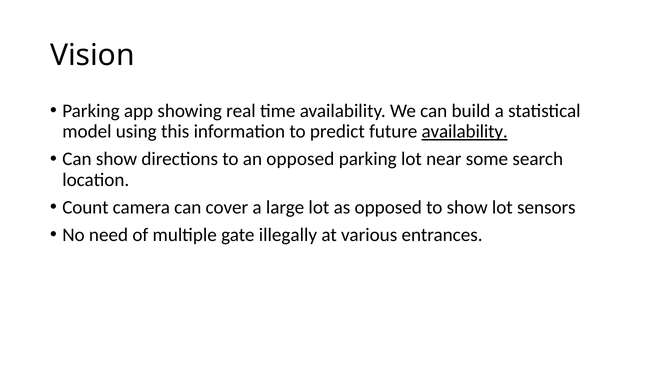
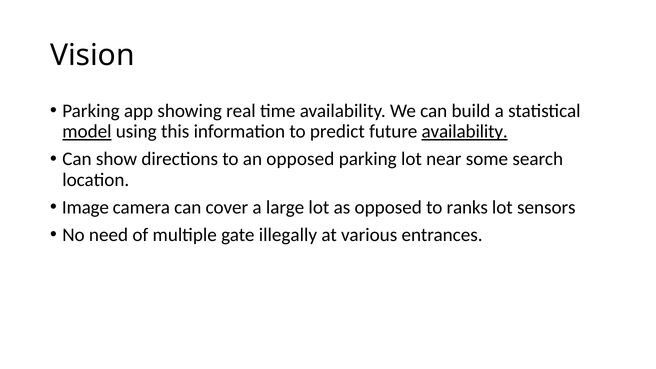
model underline: none -> present
Count: Count -> Image
to show: show -> ranks
